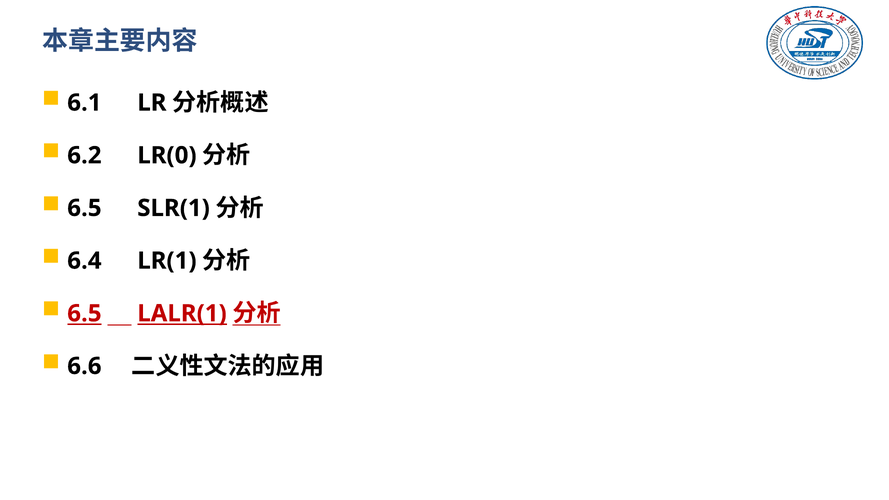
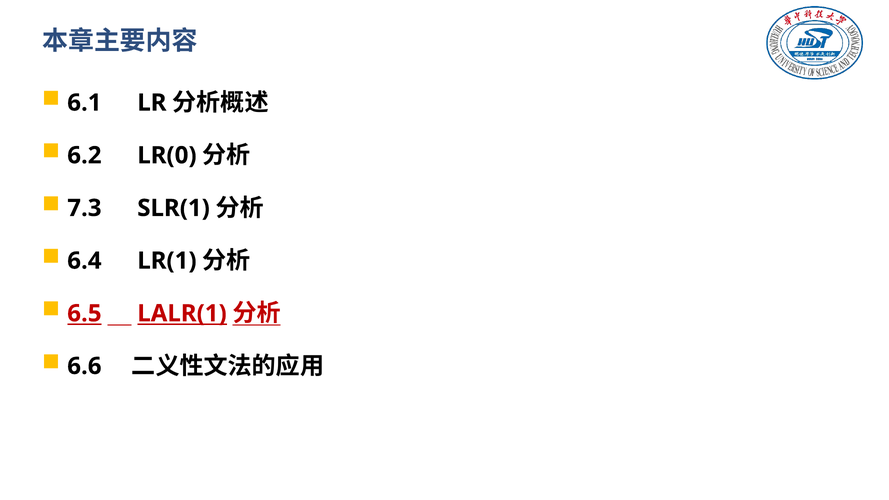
6.5 at (84, 208): 6.5 -> 7.3
